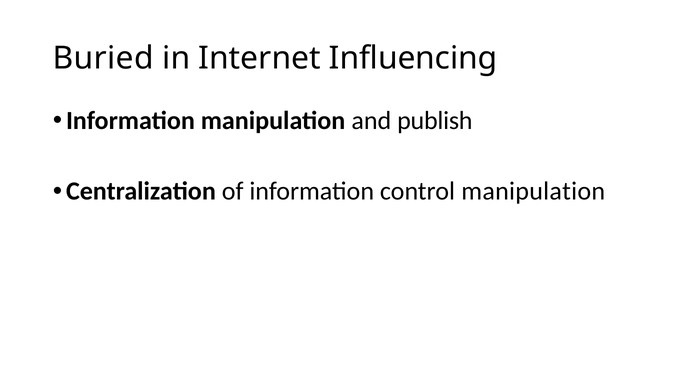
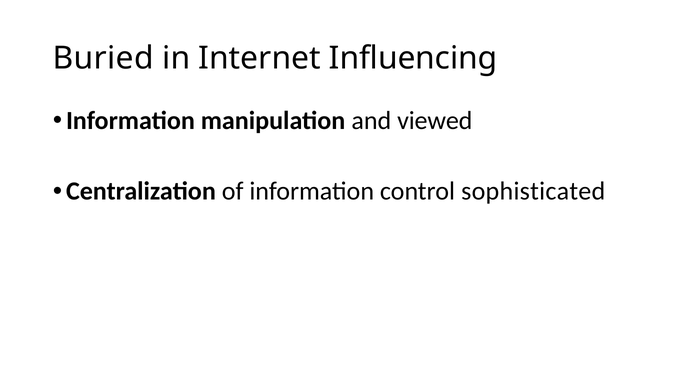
publish: publish -> viewed
control manipulation: manipulation -> sophisticated
